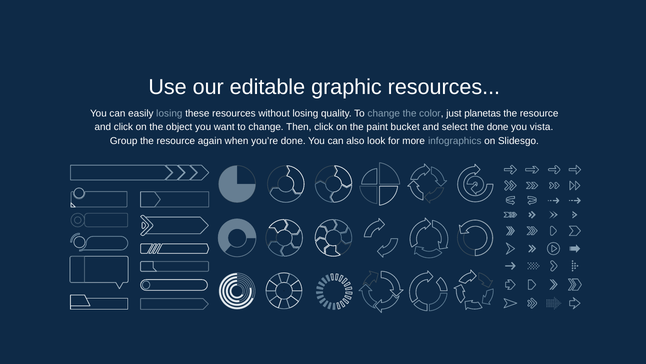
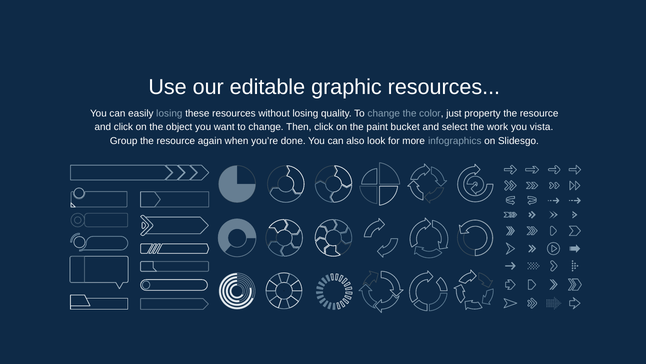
planetas: planetas -> property
the done: done -> work
